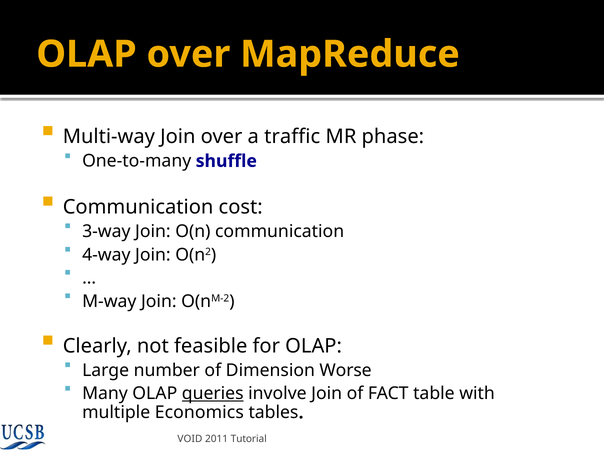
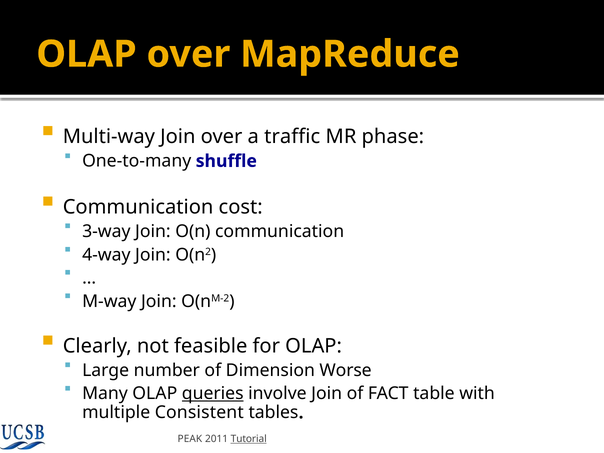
Economics: Economics -> Consistent
VOID: VOID -> PEAK
Tutorial underline: none -> present
